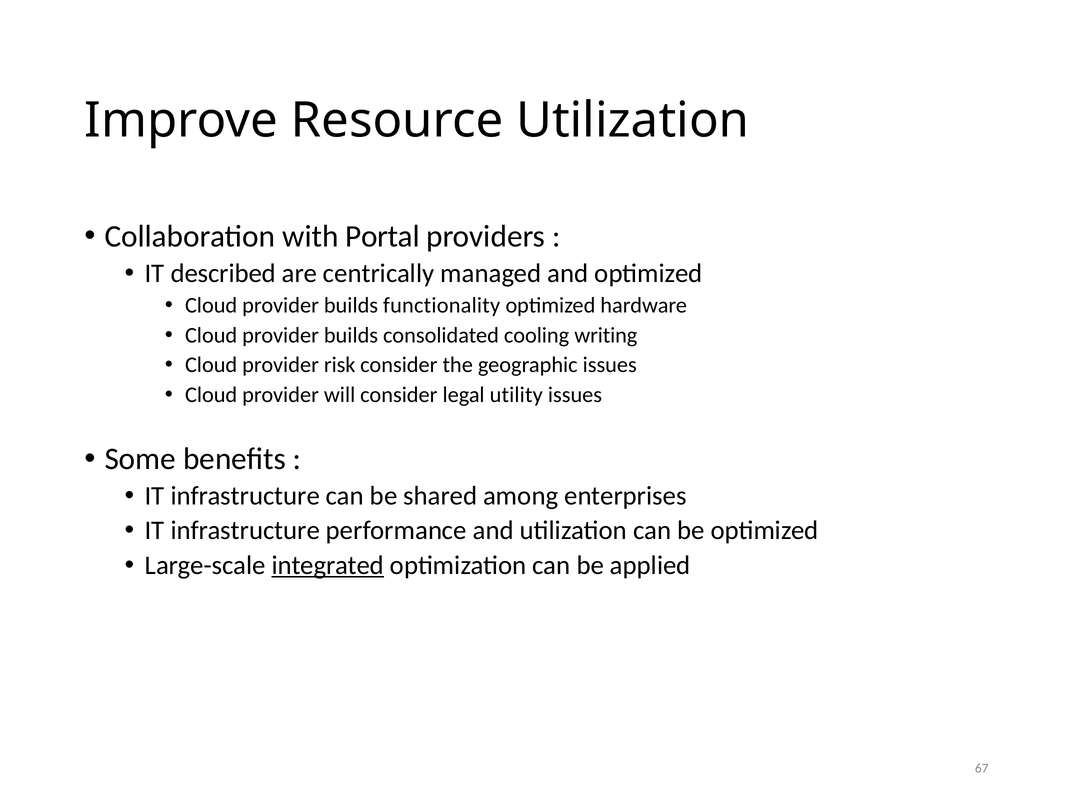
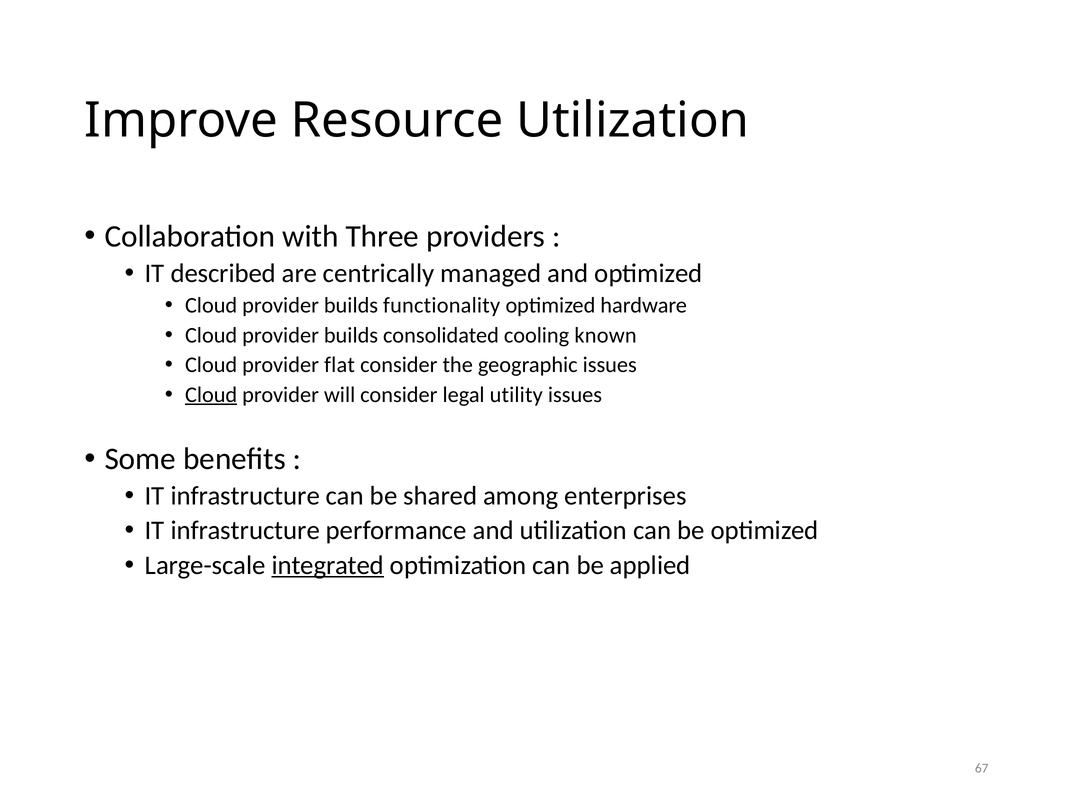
Portal: Portal -> Three
writing: writing -> known
risk: risk -> flat
Cloud at (211, 395) underline: none -> present
